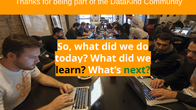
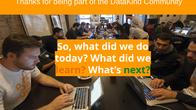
learn colour: black -> orange
